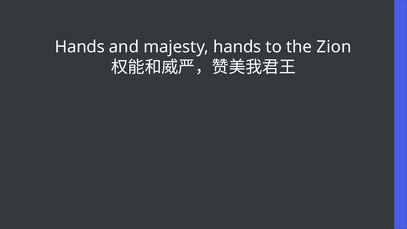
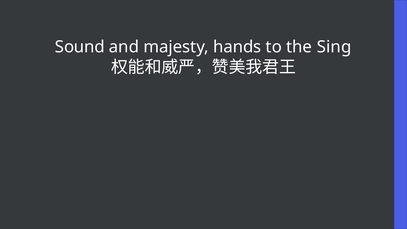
Hands at (80, 47): Hands -> Sound
Zion: Zion -> Sing
